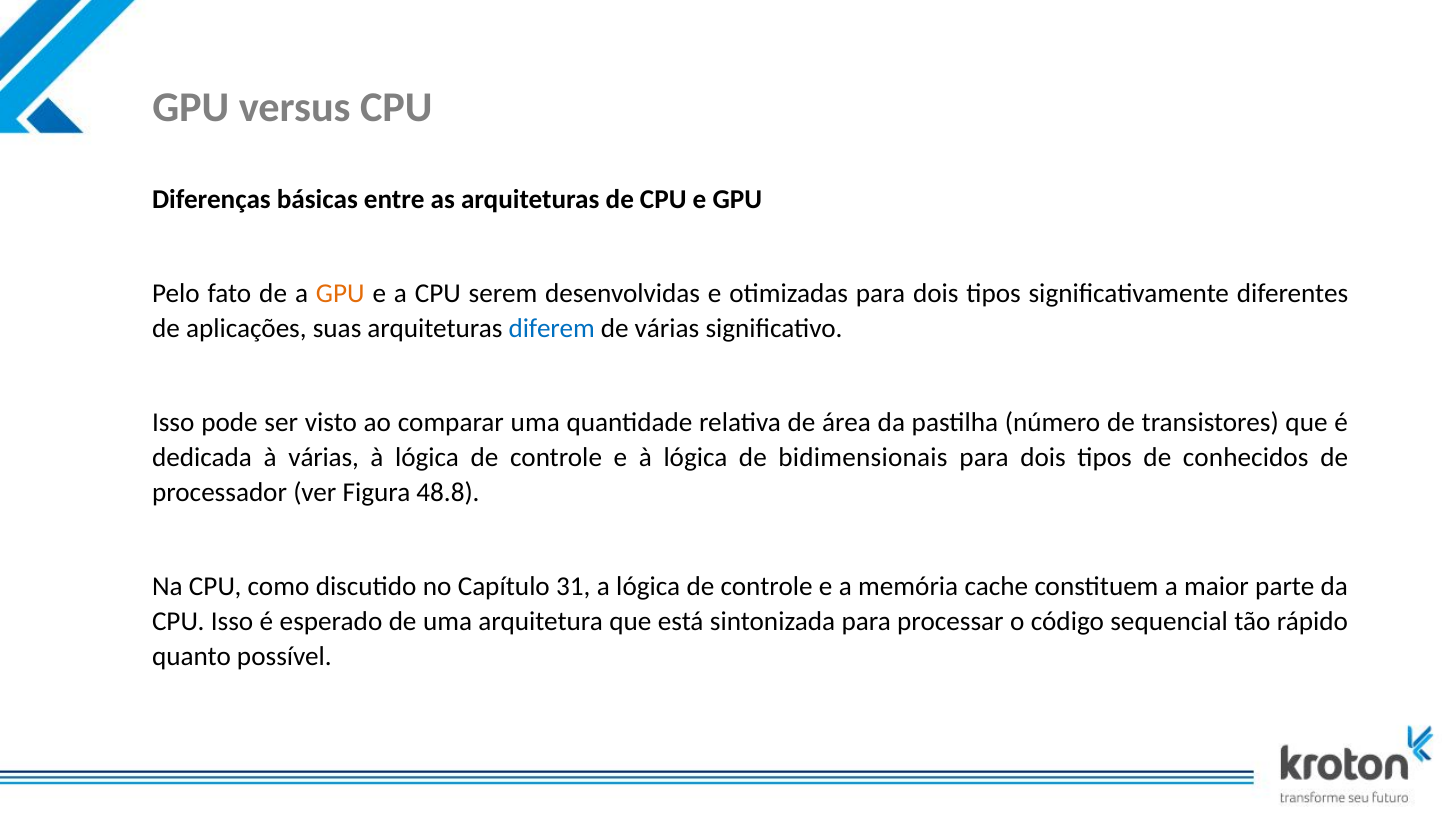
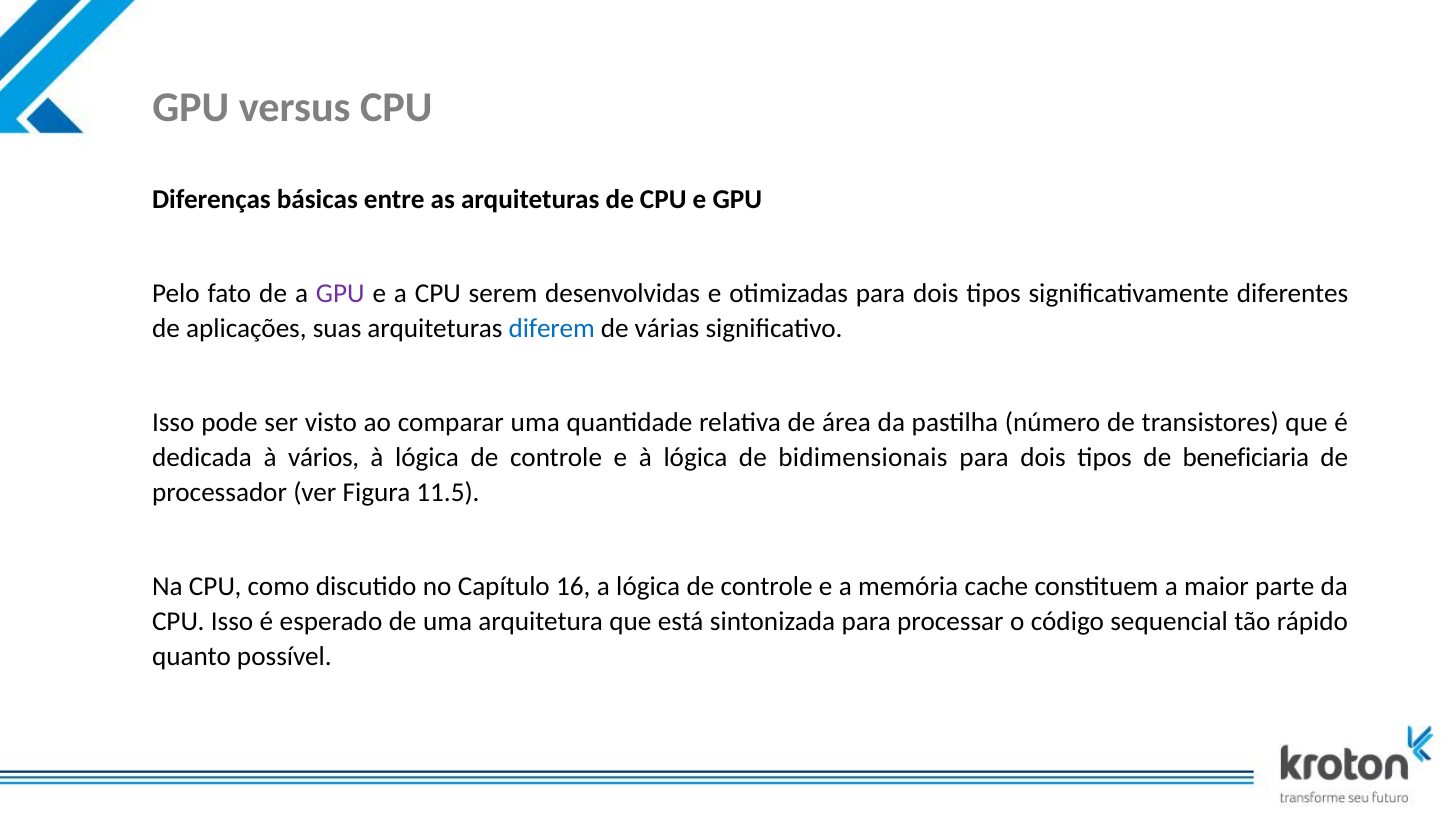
GPU at (340, 294) colour: orange -> purple
à várias: várias -> vários
conhecidos: conhecidos -> beneficiaria
48.8: 48.8 -> 11.5
31: 31 -> 16
